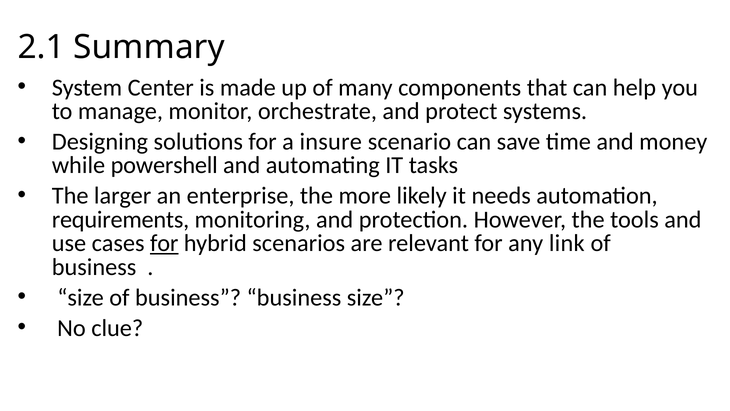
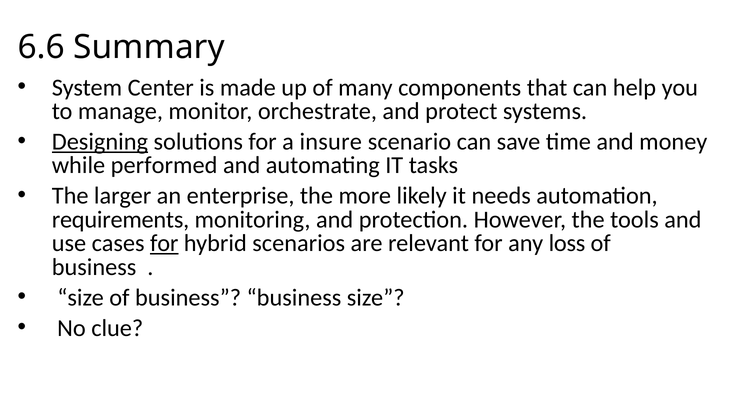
2.1: 2.1 -> 6.6
Designing underline: none -> present
powershell: powershell -> performed
link: link -> loss
